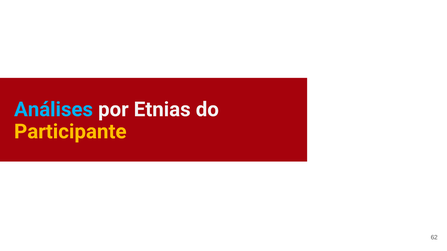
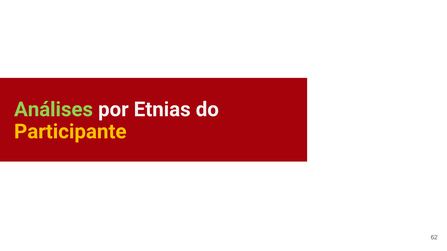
Análises colour: light blue -> light green
